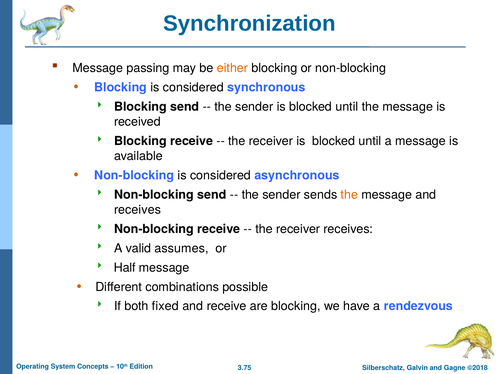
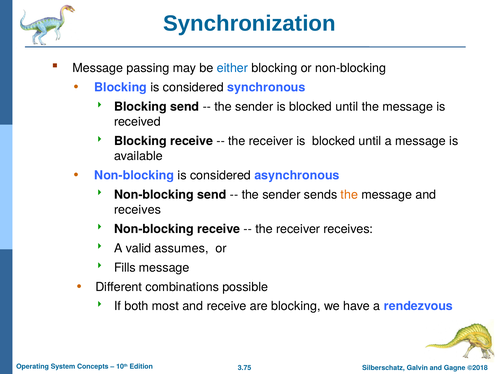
either colour: orange -> blue
Half: Half -> Fills
fixed: fixed -> most
